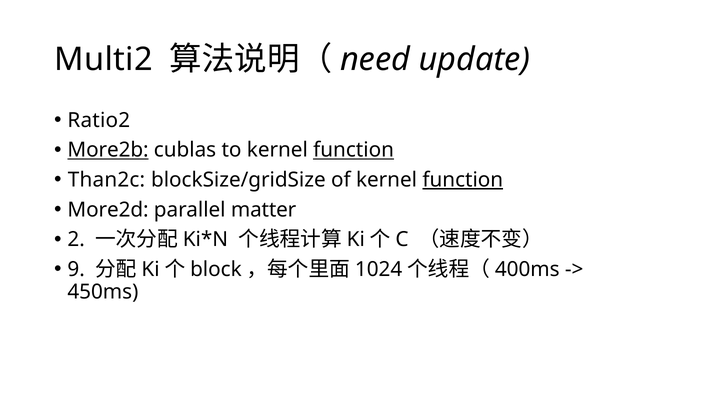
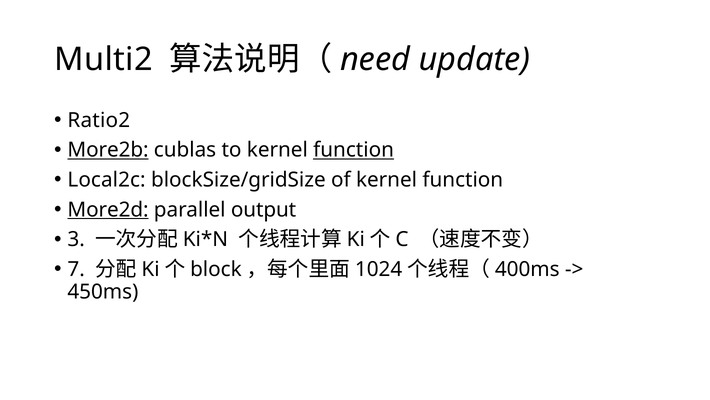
Than2c: Than2c -> Local2c
function at (463, 180) underline: present -> none
More2d underline: none -> present
matter: matter -> output
2: 2 -> 3
9: 9 -> 7
